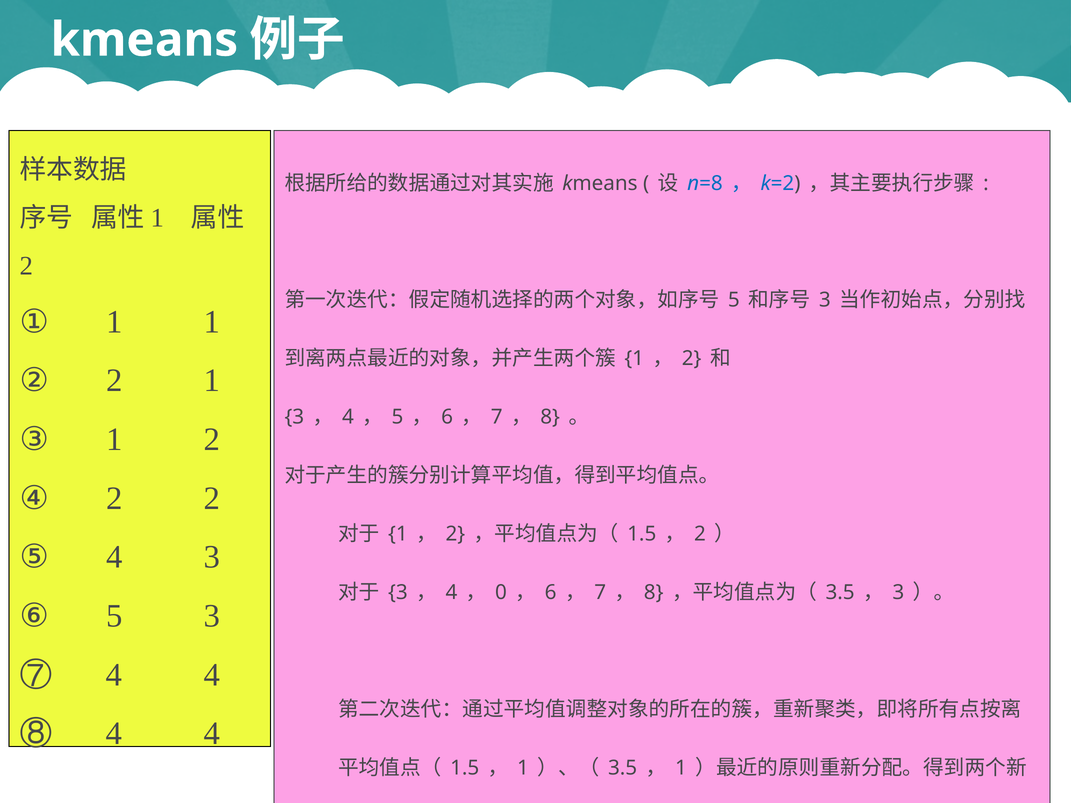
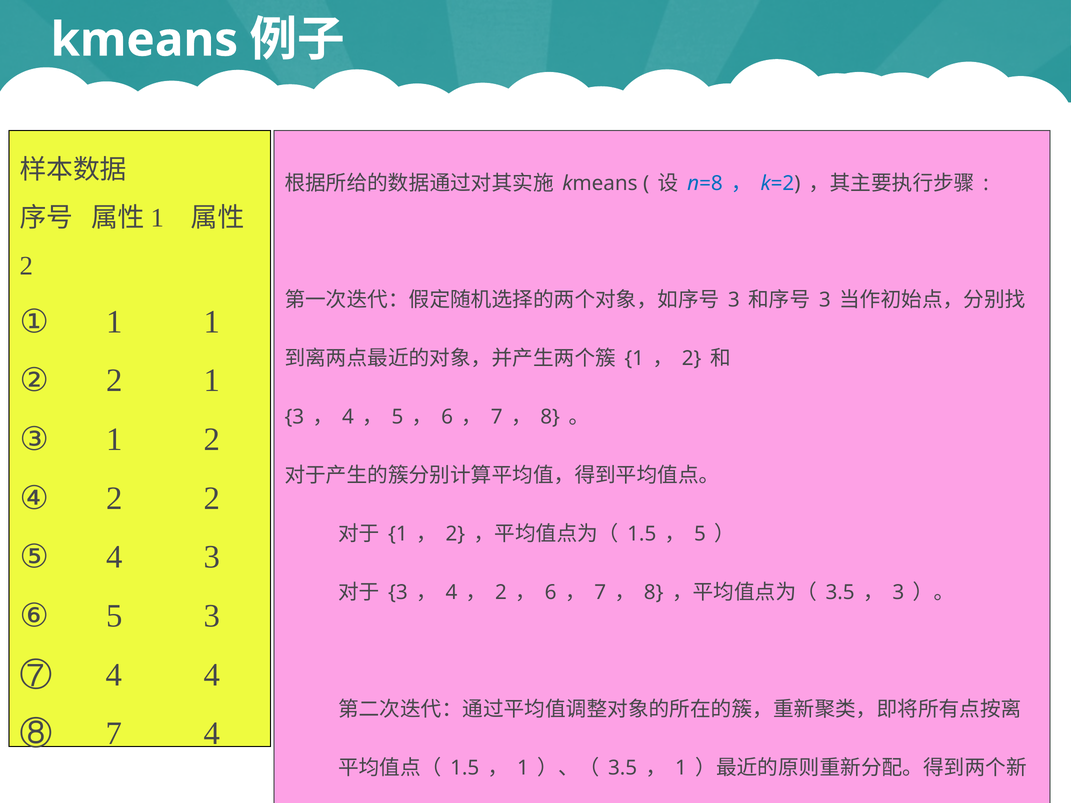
5 at (734, 300): 5 -> 3
2 at (700, 534): 2 -> 5
0 at (501, 593): 0 -> 2
4 at (114, 734): 4 -> 7
